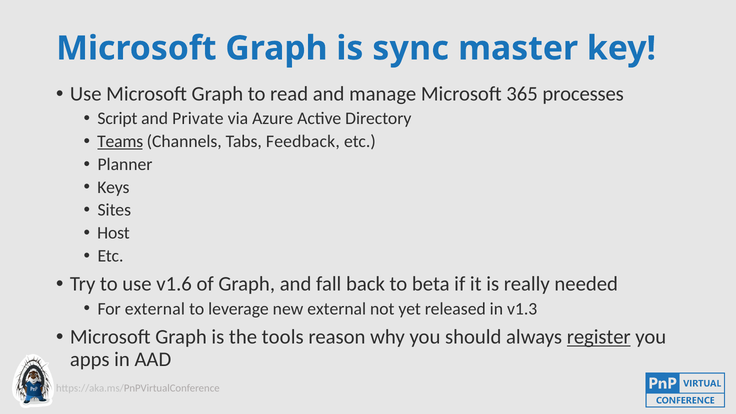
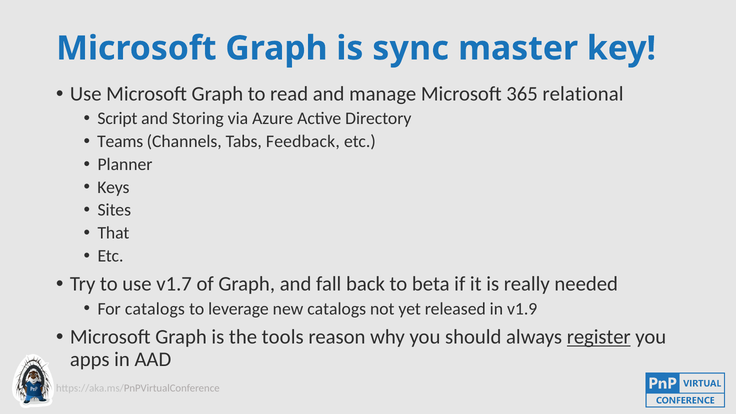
processes: processes -> relational
Private: Private -> Storing
Teams underline: present -> none
Host: Host -> That
v1.6: v1.6 -> v1.7
For external: external -> catalogs
new external: external -> catalogs
v1.3: v1.3 -> v1.9
